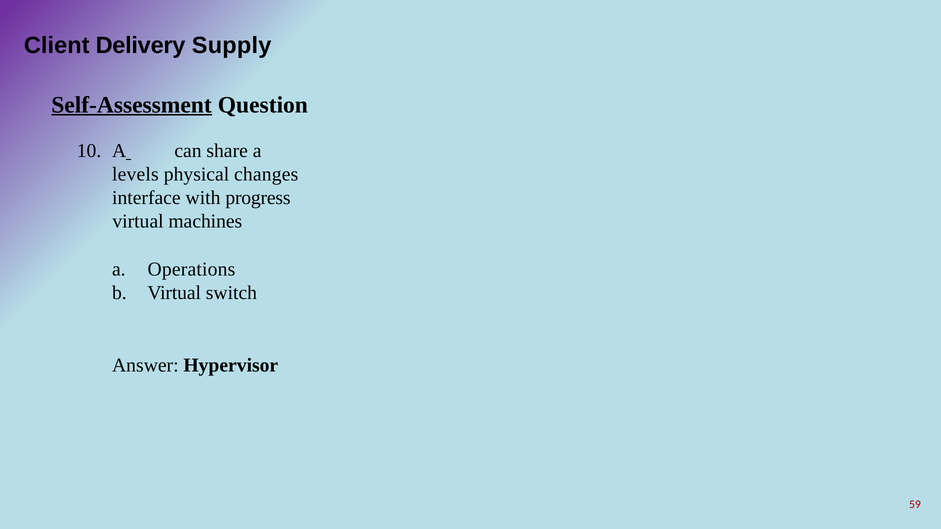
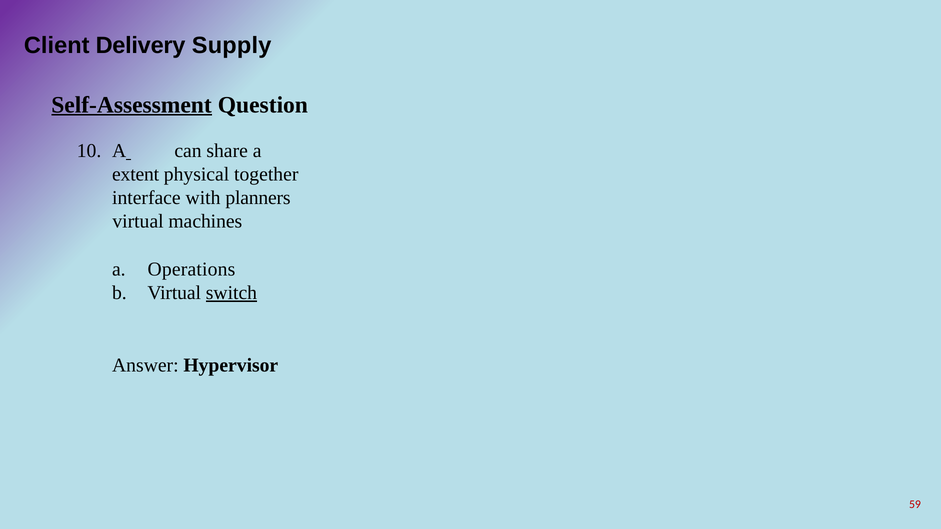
levels: levels -> extent
changes: changes -> together
progress: progress -> planners
switch underline: none -> present
